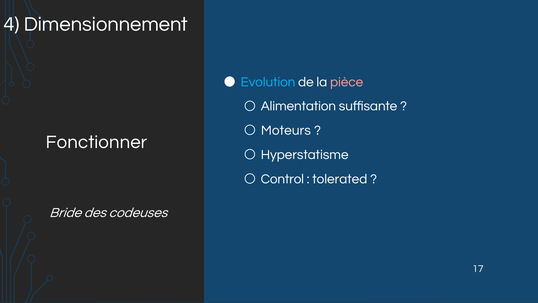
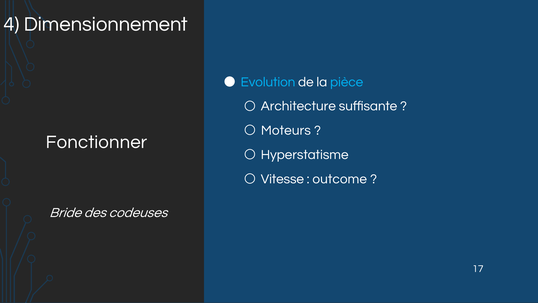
pièce colour: pink -> light blue
Alimentation: Alimentation -> Architecture
Control: Control -> Vitesse
tolerated: tolerated -> outcome
